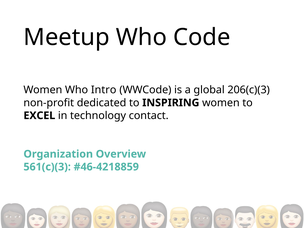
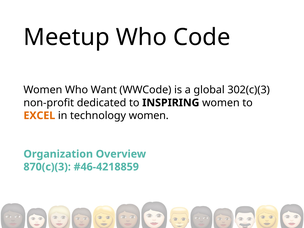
Intro: Intro -> Want
206(c)(3: 206(c)(3 -> 302(c)(3
EXCEL colour: black -> orange
technology contact: contact -> women
561(c)(3: 561(c)(3 -> 870(c)(3
